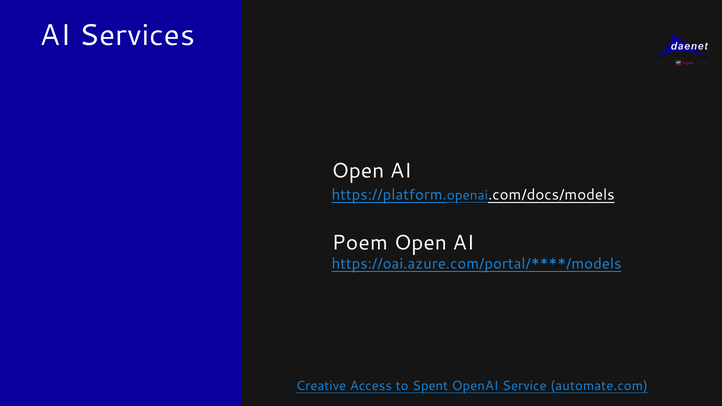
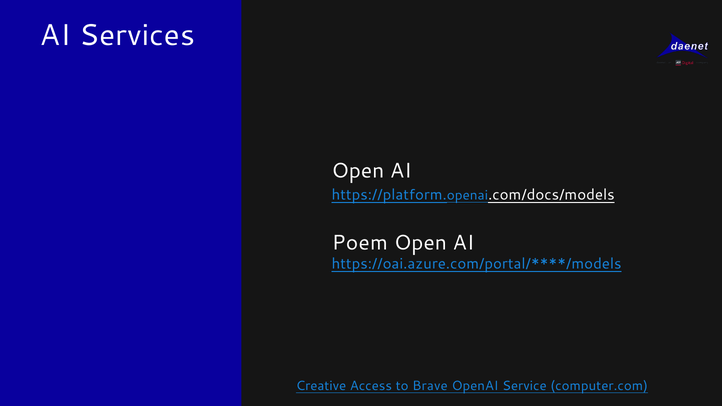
Spent: Spent -> Brave
automate.com: automate.com -> computer.com
